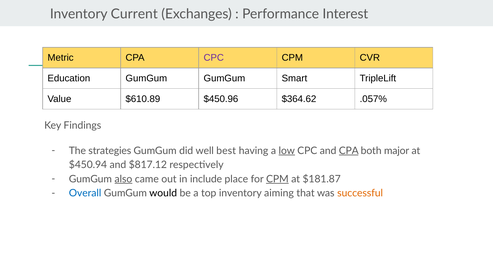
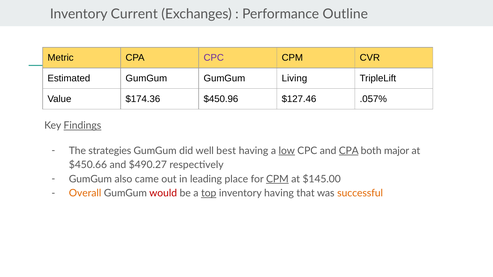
Interest: Interest -> Outline
Education: Education -> Estimated
Smart: Smart -> Living
$610.89: $610.89 -> $174.36
$364.62: $364.62 -> $127.46
Findings underline: none -> present
$450.94: $450.94 -> $450.66
$817.12: $817.12 -> $490.27
also underline: present -> none
include: include -> leading
$181.87: $181.87 -> $145.00
Overall colour: blue -> orange
would colour: black -> red
top underline: none -> present
inventory aiming: aiming -> having
